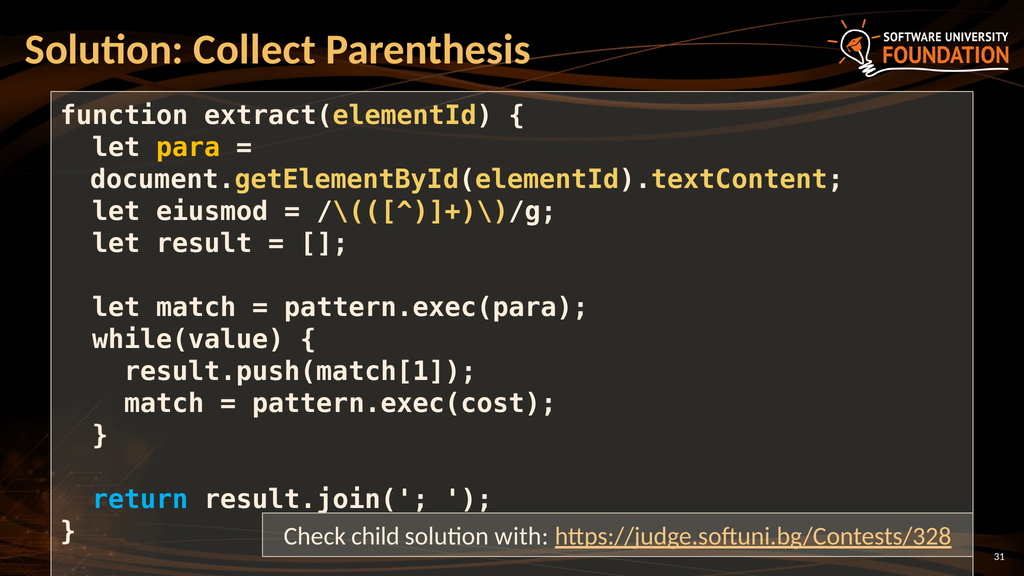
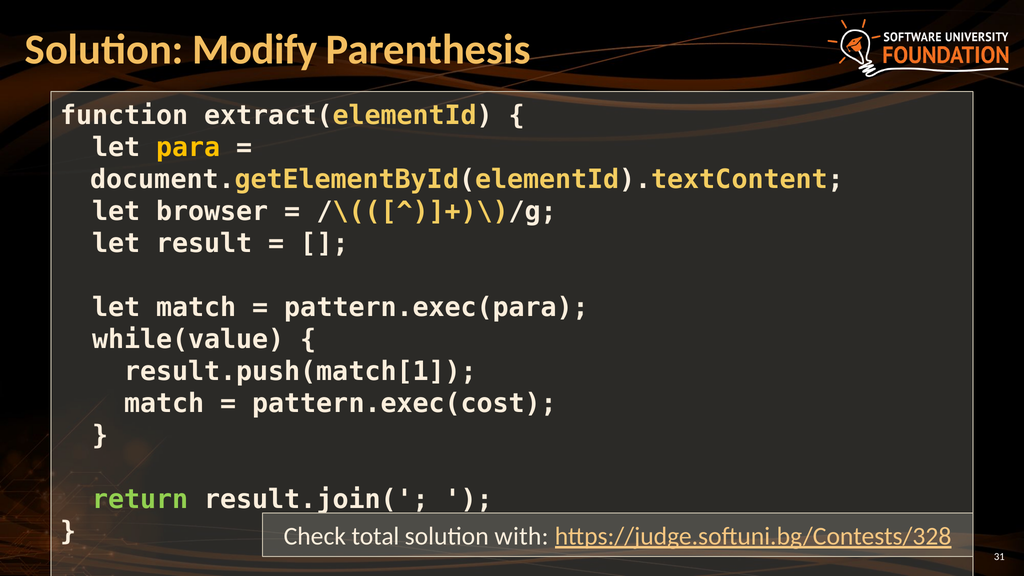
Collect: Collect -> Modify
eiusmod: eiusmod -> browser
return colour: light blue -> light green
child: child -> total
